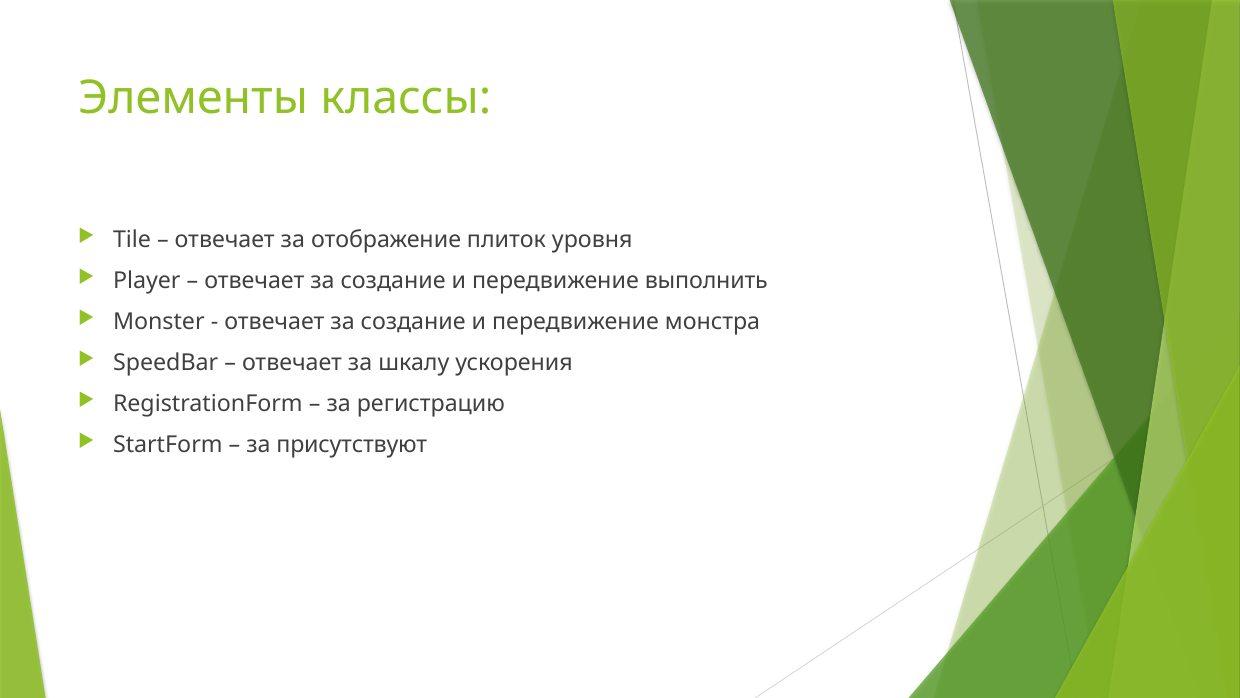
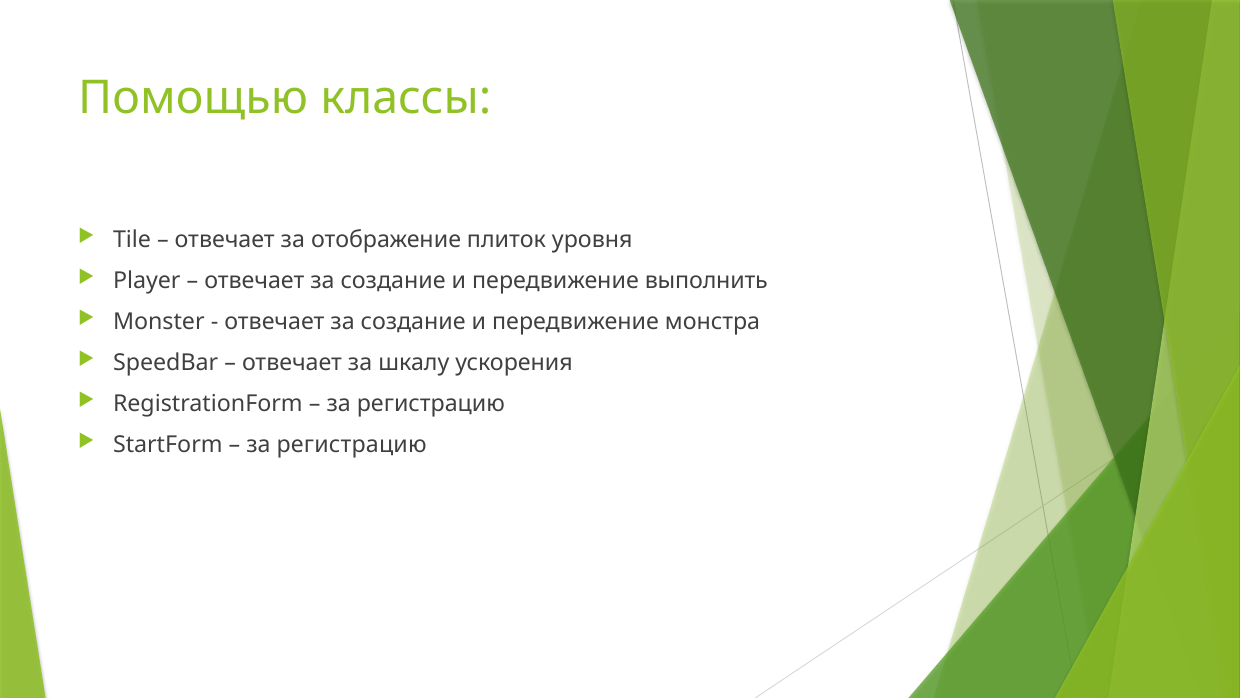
Элементы: Элементы -> Помощью
присутствуют at (352, 444): присутствуют -> регистрацию
